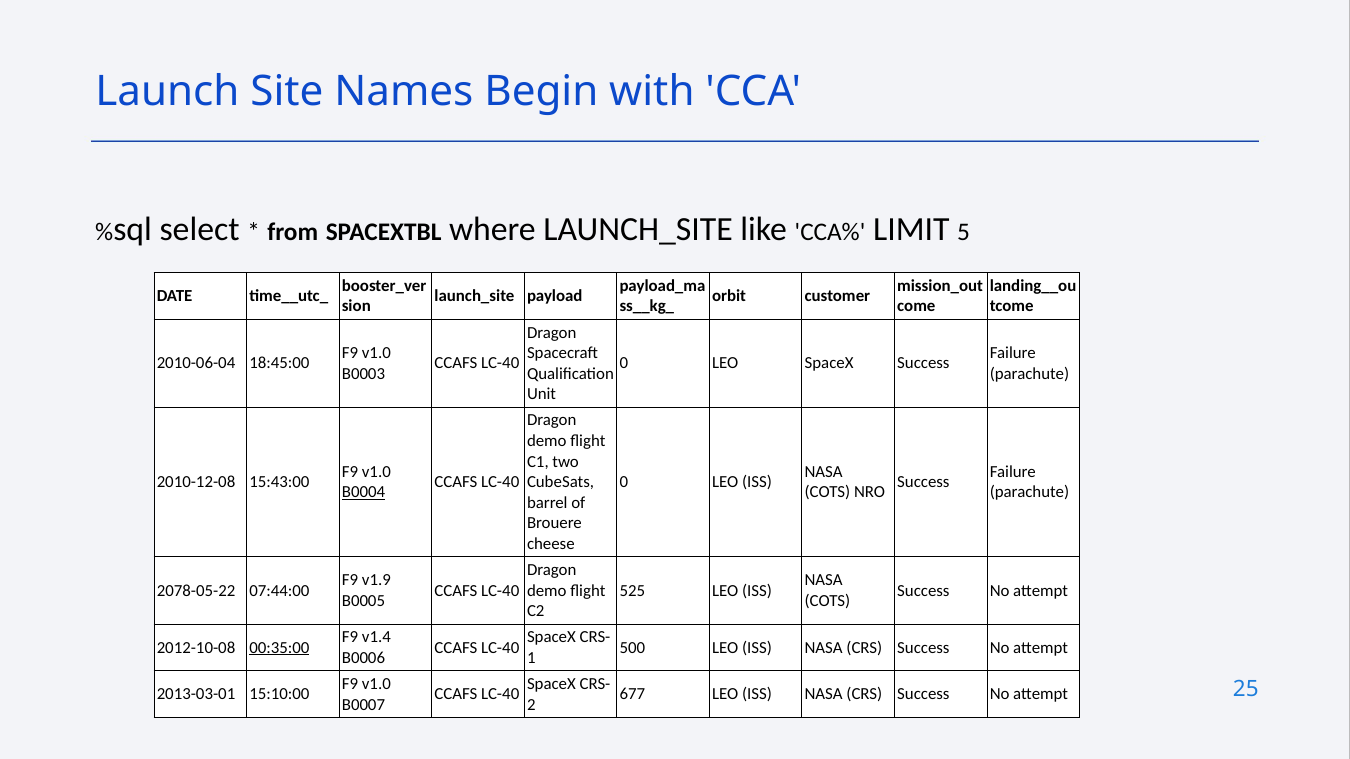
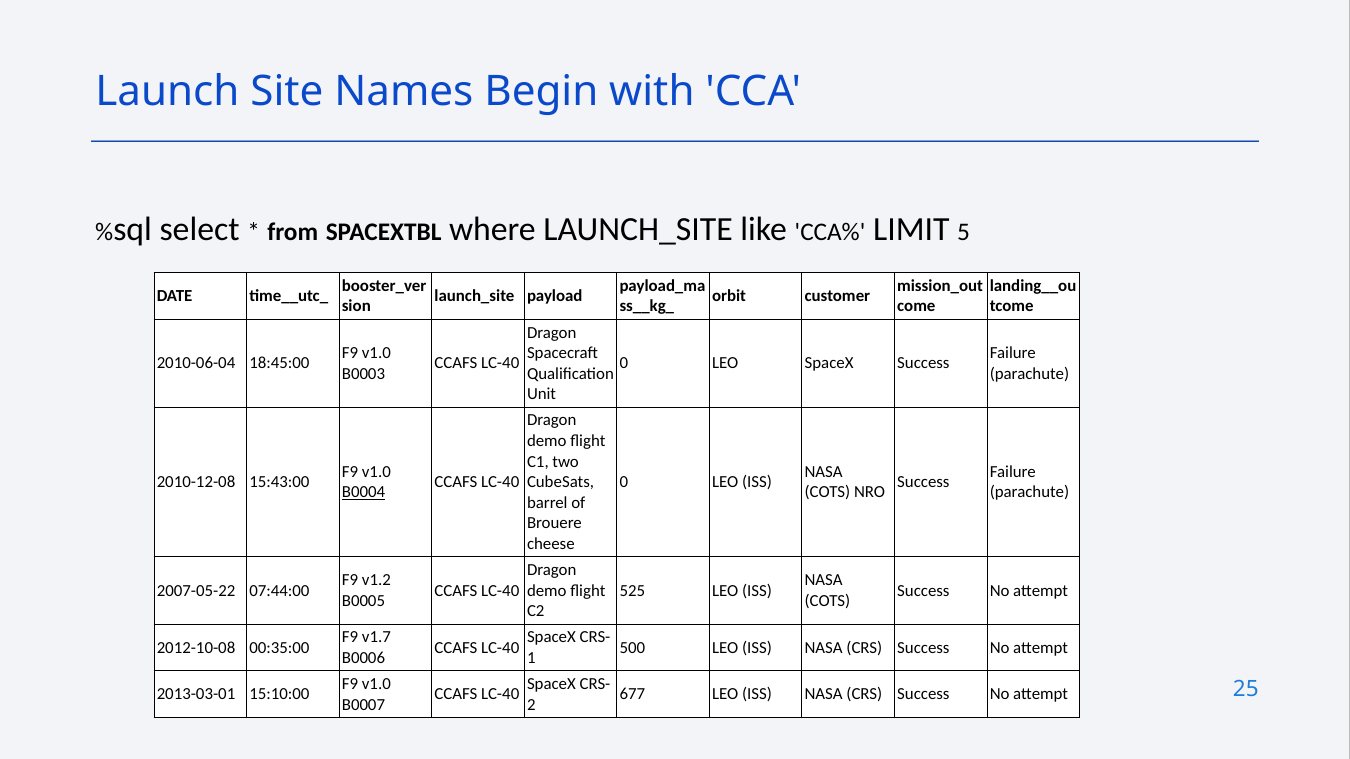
v1.9: v1.9 -> v1.2
2078-05-22: 2078-05-22 -> 2007-05-22
v1.4: v1.4 -> v1.7
00:35:00 underline: present -> none
